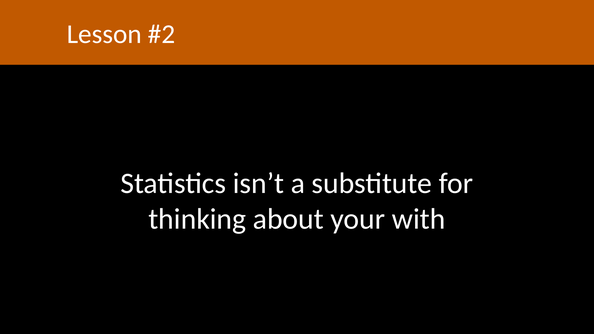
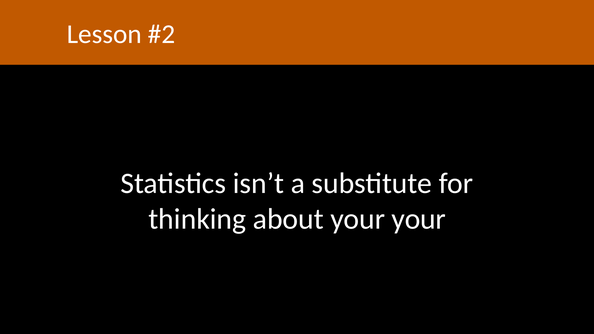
your with: with -> your
